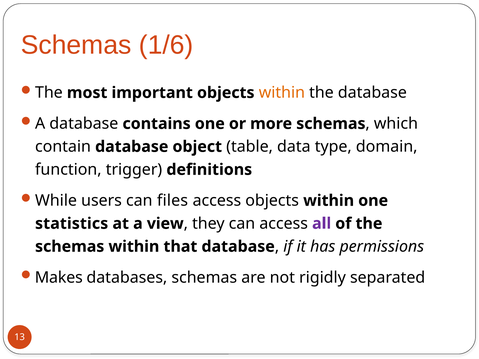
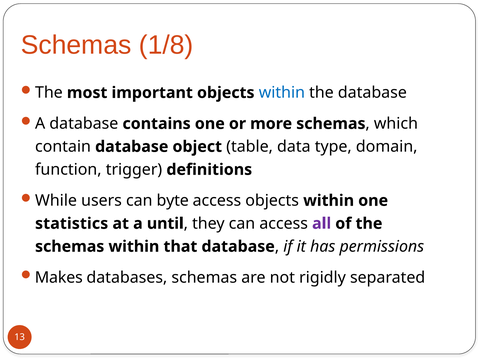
1/6: 1/6 -> 1/8
within at (282, 93) colour: orange -> blue
files: files -> byte
view: view -> until
